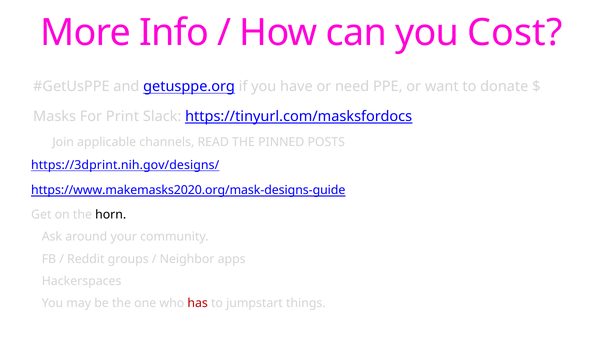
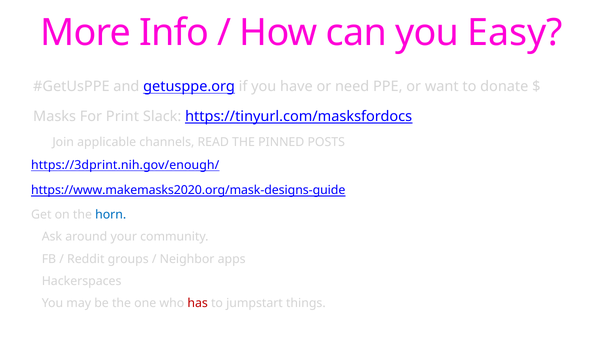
Cost: Cost -> Easy
https://3dprint.nih.gov/designs/: https://3dprint.nih.gov/designs/ -> https://3dprint.nih.gov/enough/
horn colour: black -> blue
